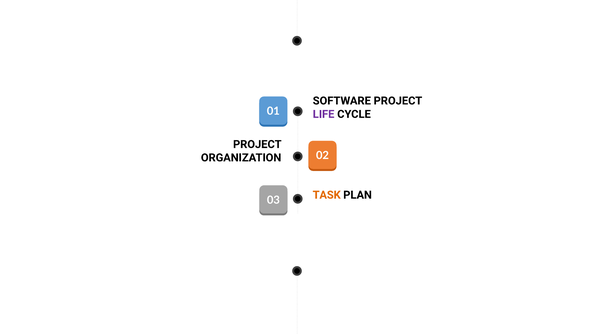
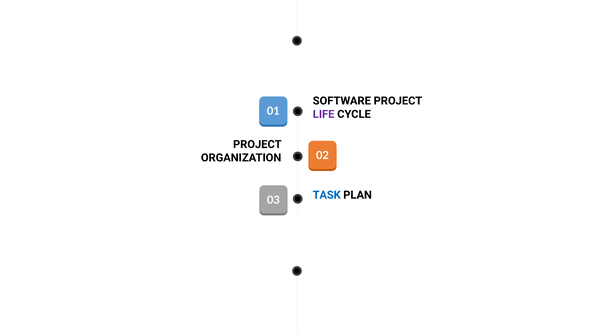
TASK colour: orange -> blue
